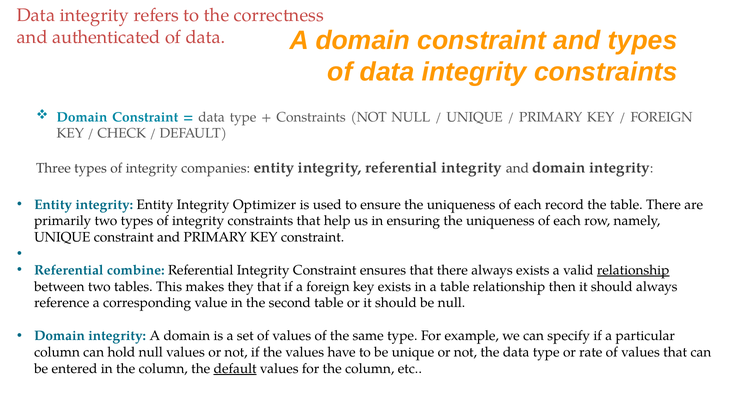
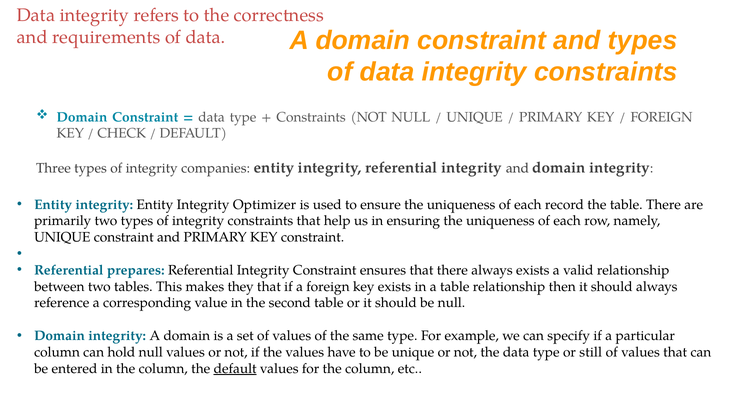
authenticated: authenticated -> requirements
combine: combine -> prepares
relationship at (633, 270) underline: present -> none
rate: rate -> still
